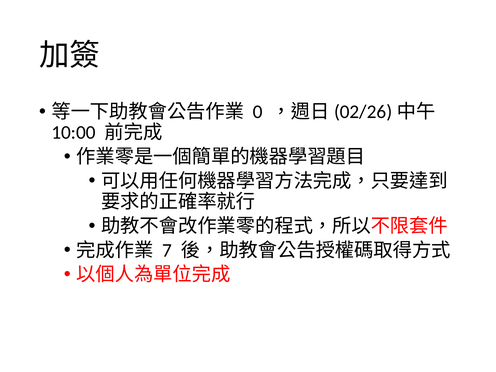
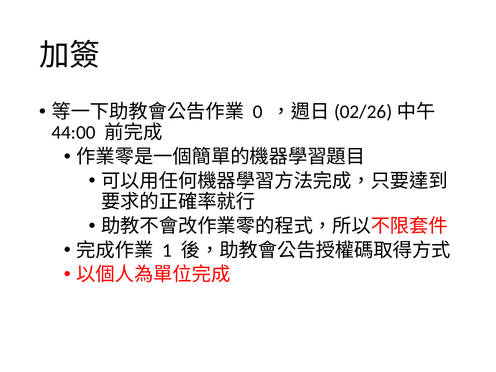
10:00: 10:00 -> 44:00
7: 7 -> 1
